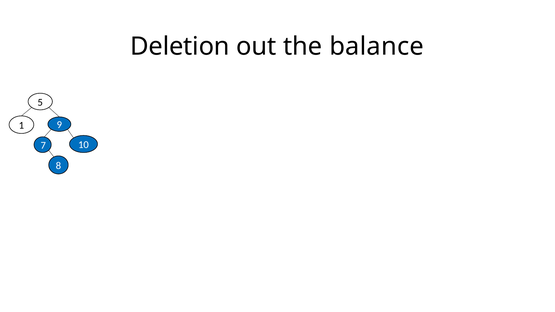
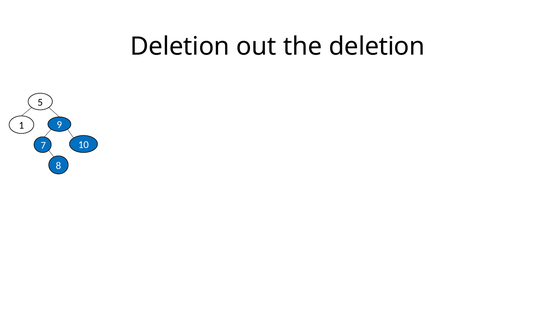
the balance: balance -> deletion
